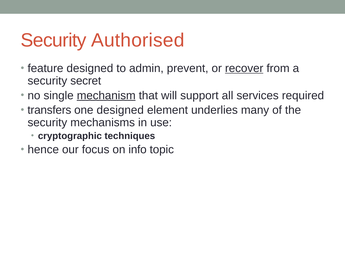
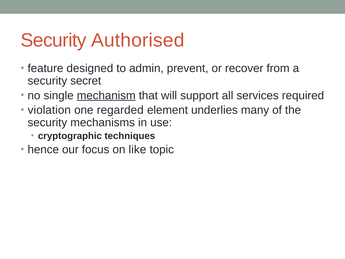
recover underline: present -> none
transfers: transfers -> violation
one designed: designed -> regarded
info: info -> like
